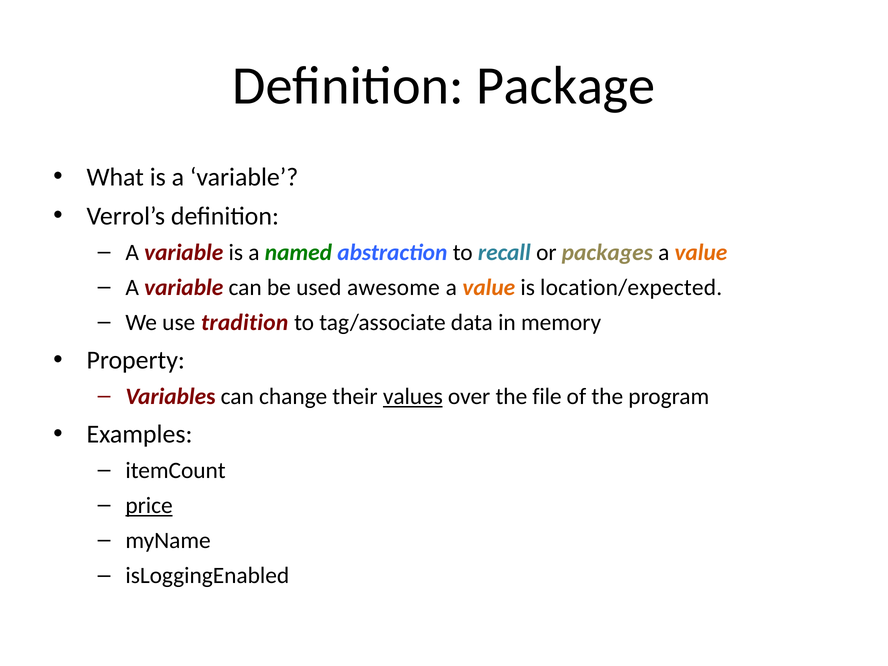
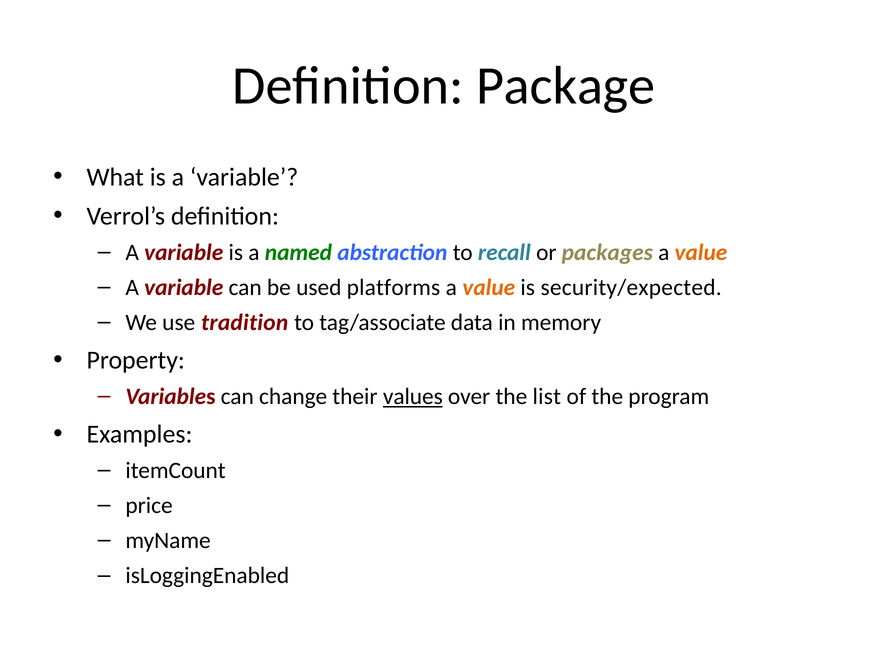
awesome: awesome -> platforms
location/expected: location/expected -> security/expected
file: file -> list
price underline: present -> none
